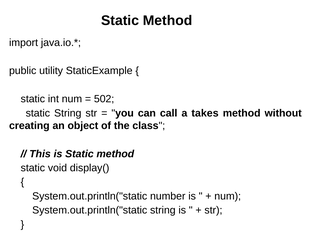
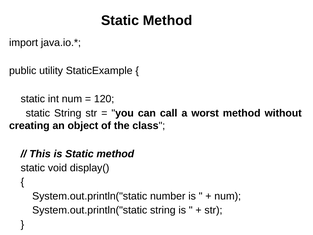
502: 502 -> 120
takes: takes -> worst
